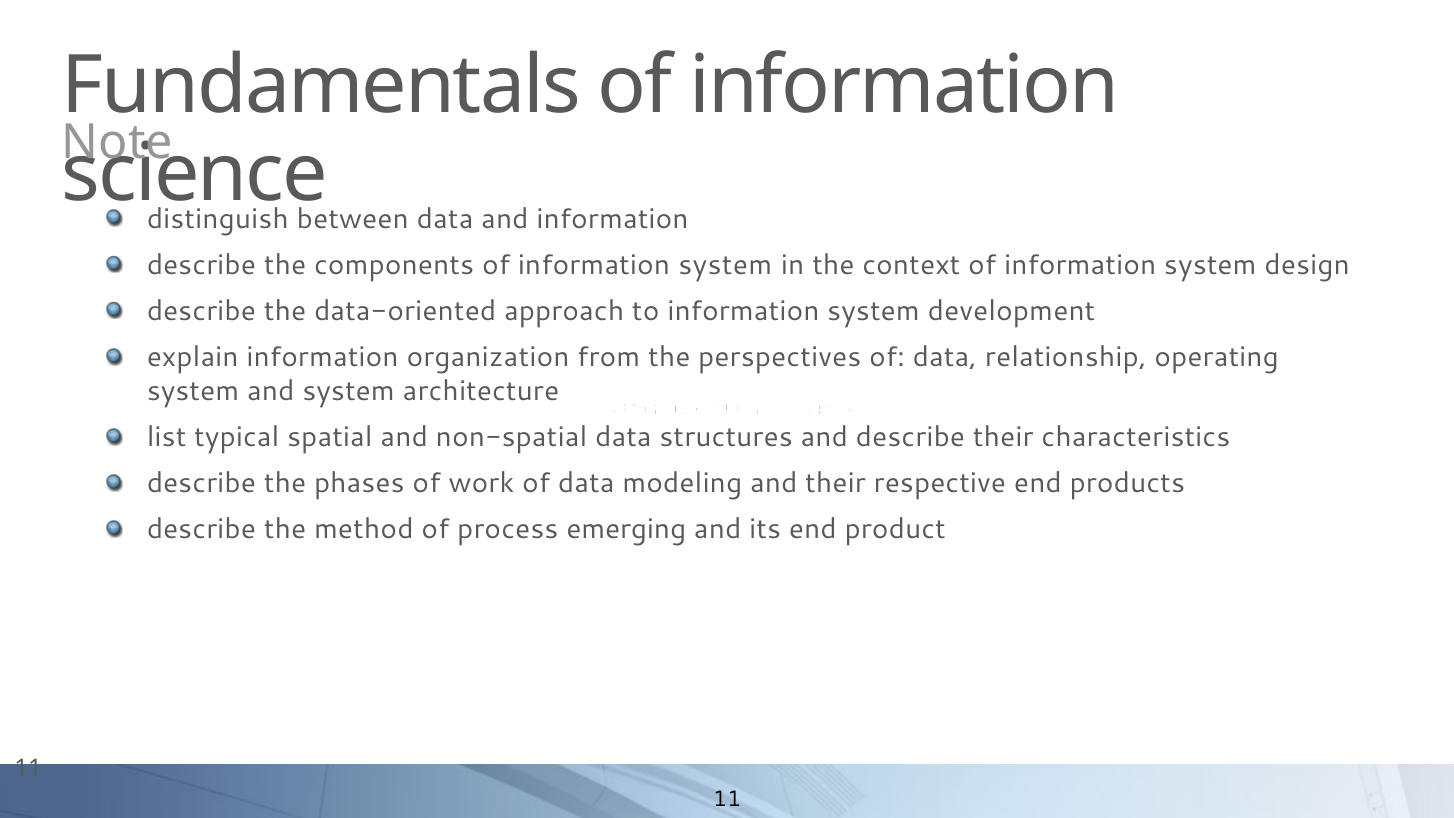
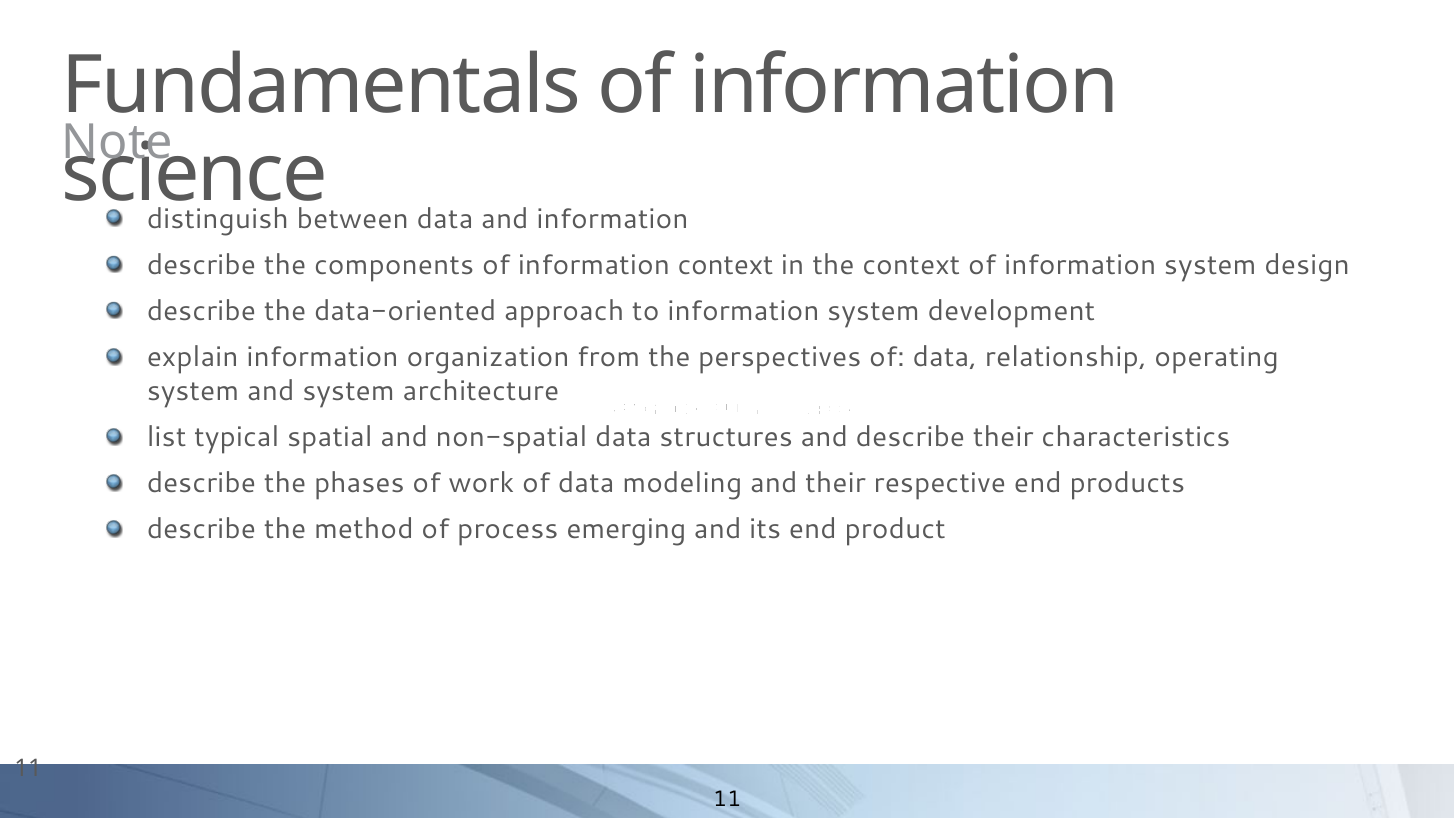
components of information system: system -> context
